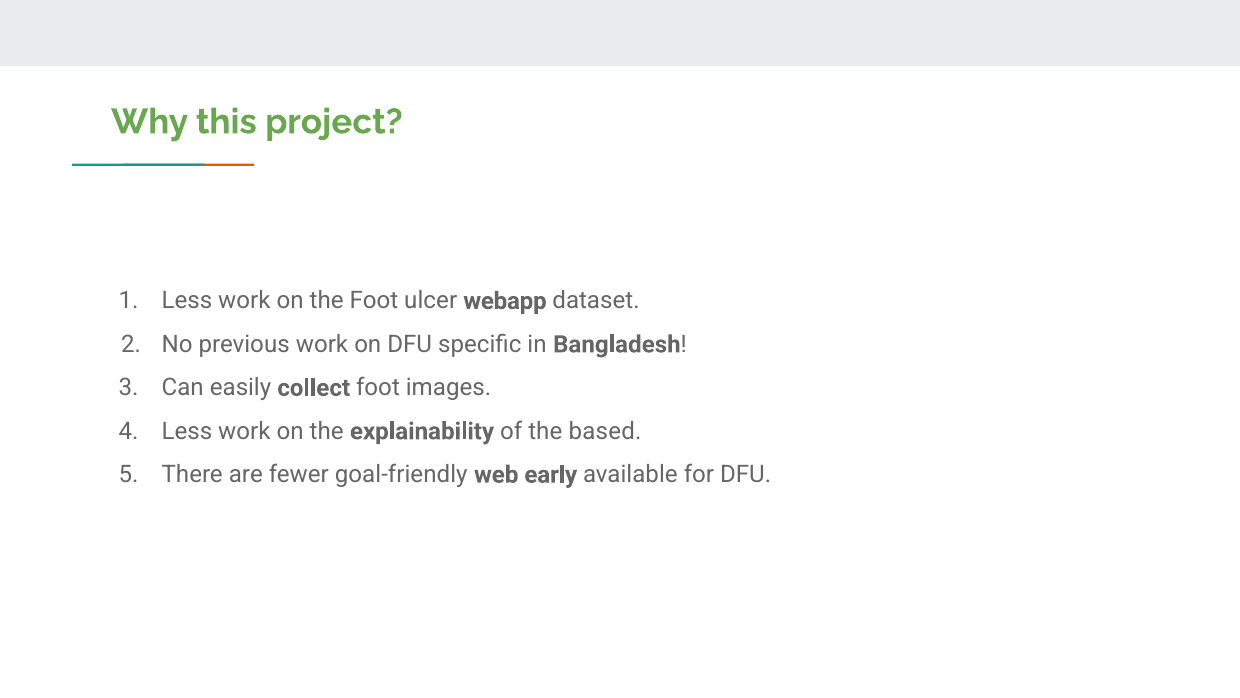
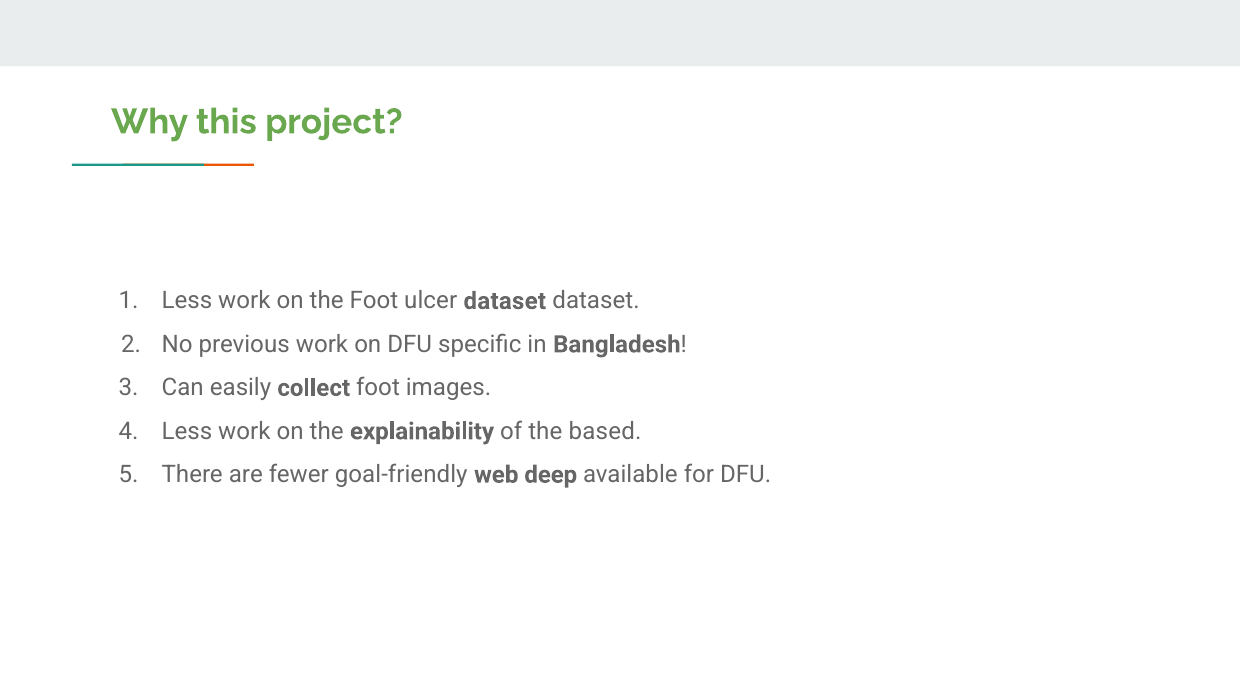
ulcer webapp: webapp -> dataset
early: early -> deep
